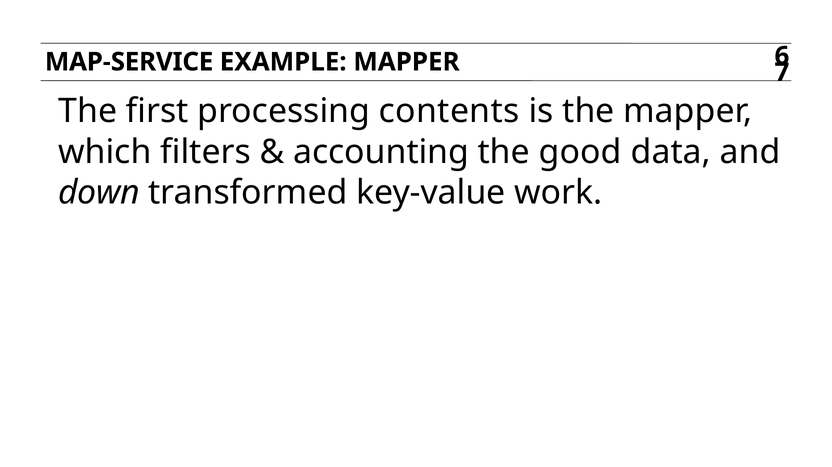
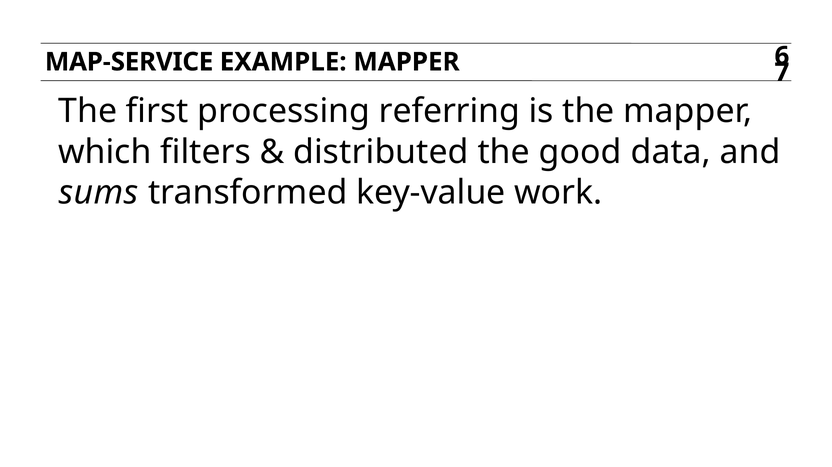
contents: contents -> referring
accounting: accounting -> distributed
down: down -> sums
